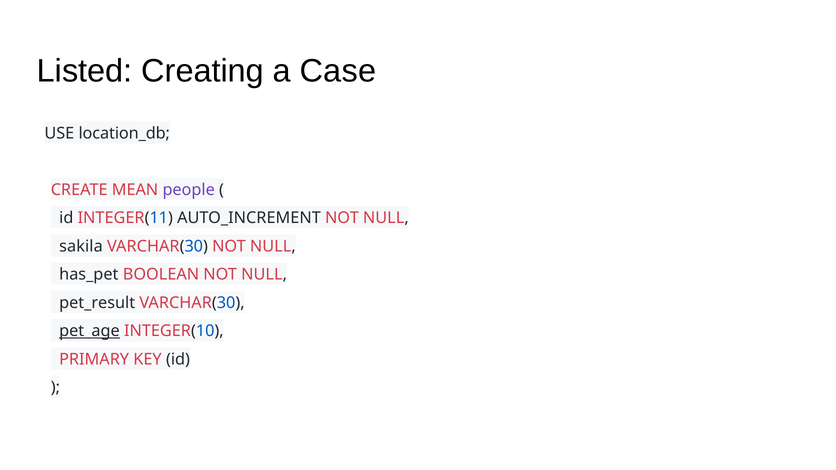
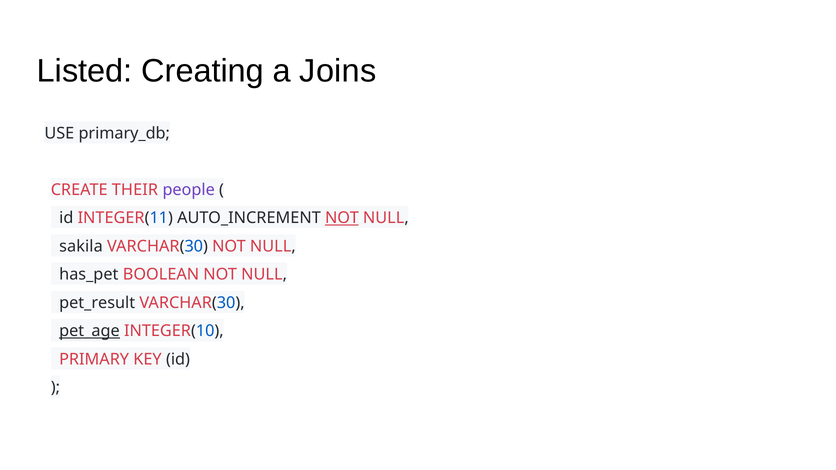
Case: Case -> Joins
location_db: location_db -> primary_db
MEAN: MEAN -> THEIR
NOT at (342, 218) underline: none -> present
